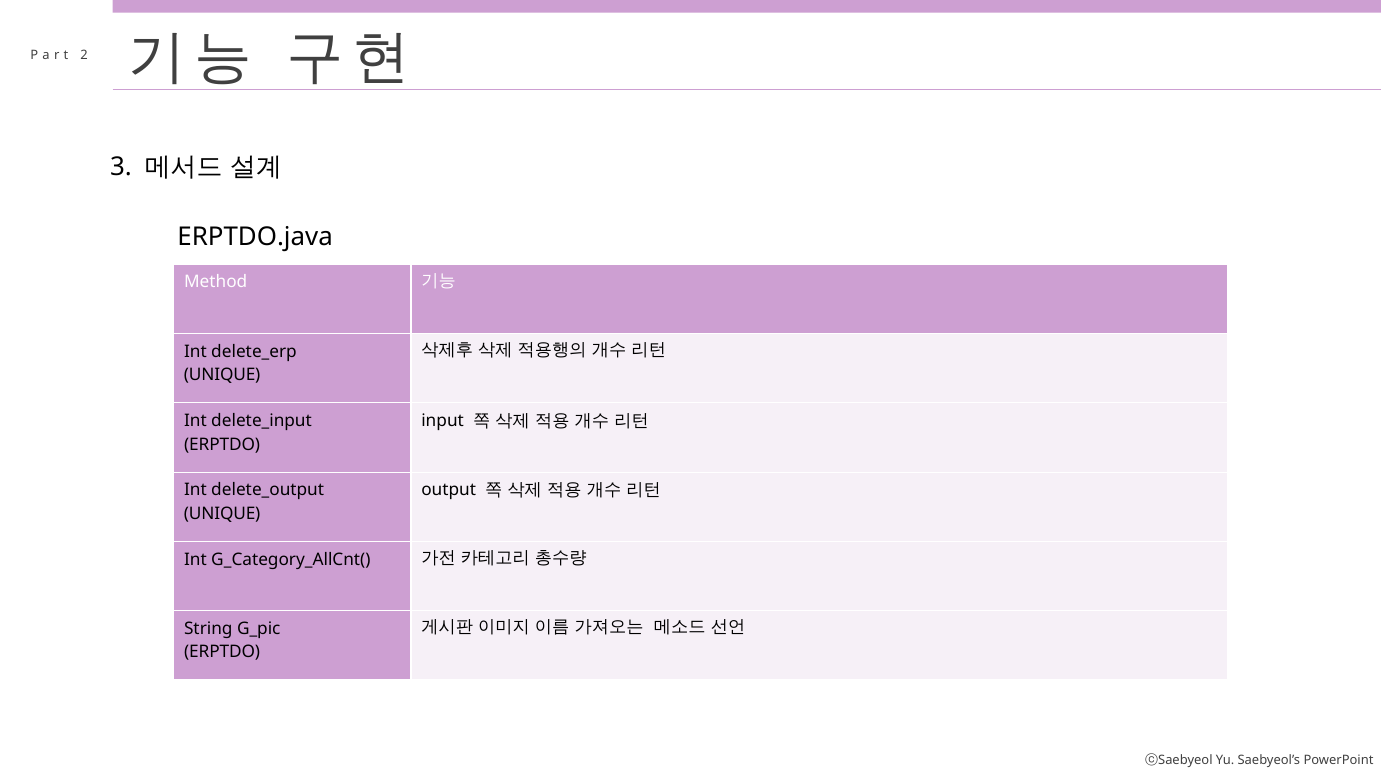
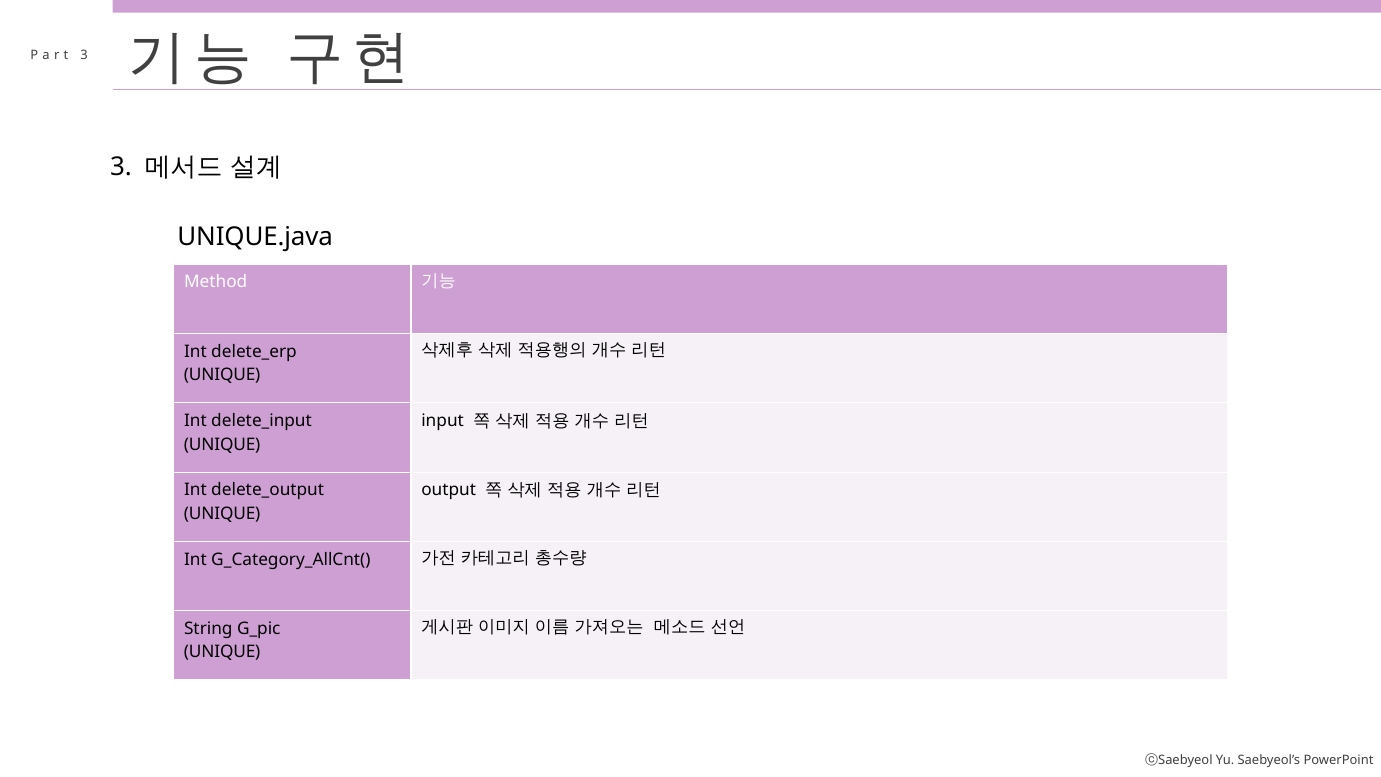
2 at (84, 55): 2 -> 3
ERPTDO.java: ERPTDO.java -> UNIQUE.java
ERPTDO at (222, 444): ERPTDO -> UNIQUE
ERPTDO at (222, 652): ERPTDO -> UNIQUE
